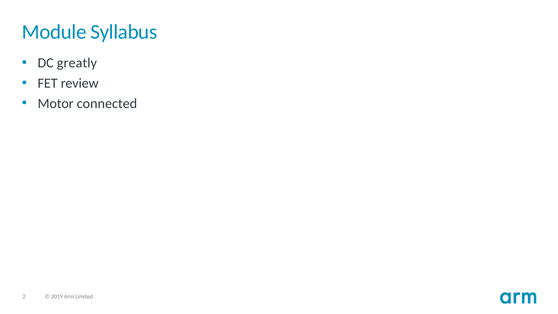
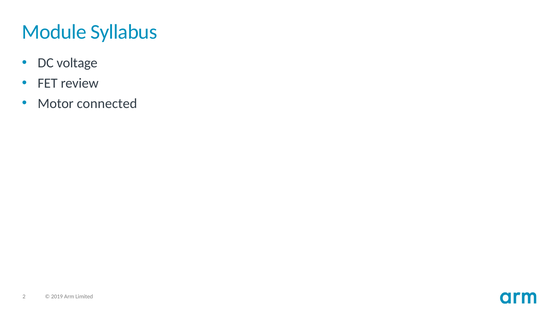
greatly: greatly -> voltage
